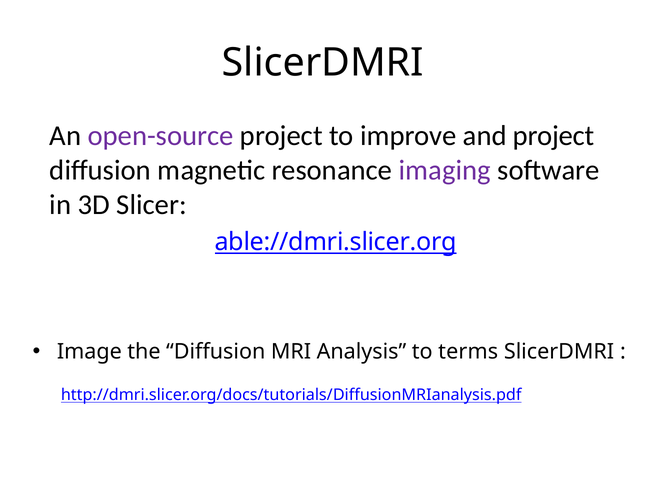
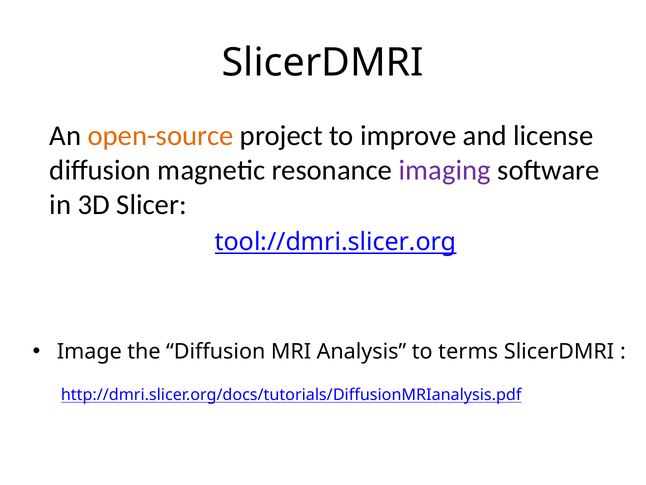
open-source colour: purple -> orange
and project: project -> license
able://dmri.slicer.org: able://dmri.slicer.org -> tool://dmri.slicer.org
